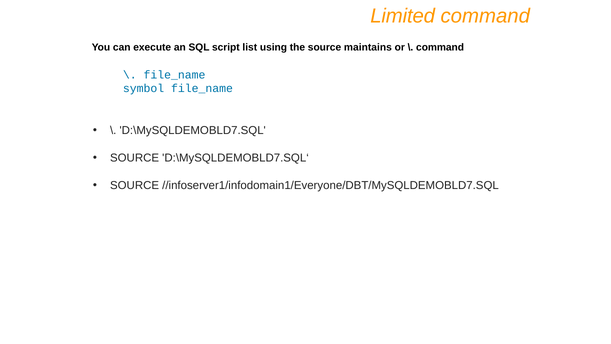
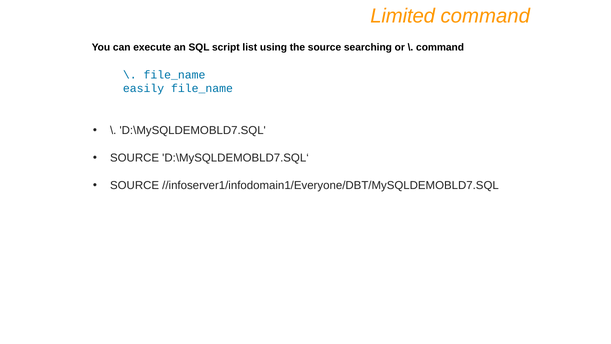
maintains: maintains -> searching
symbol: symbol -> easily
